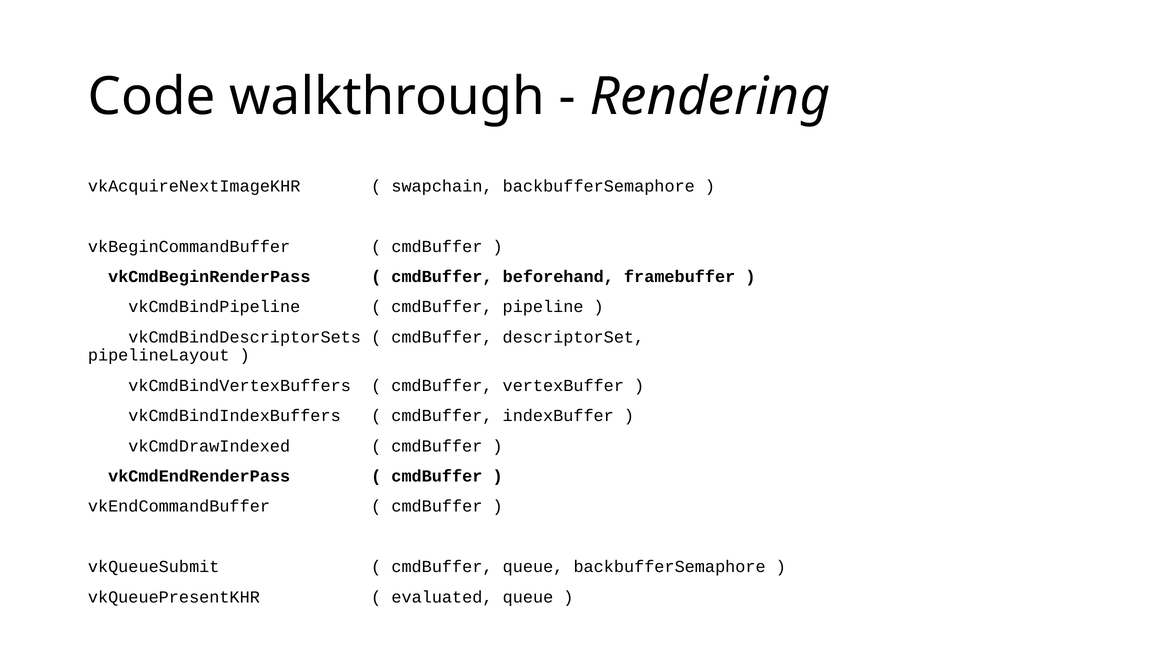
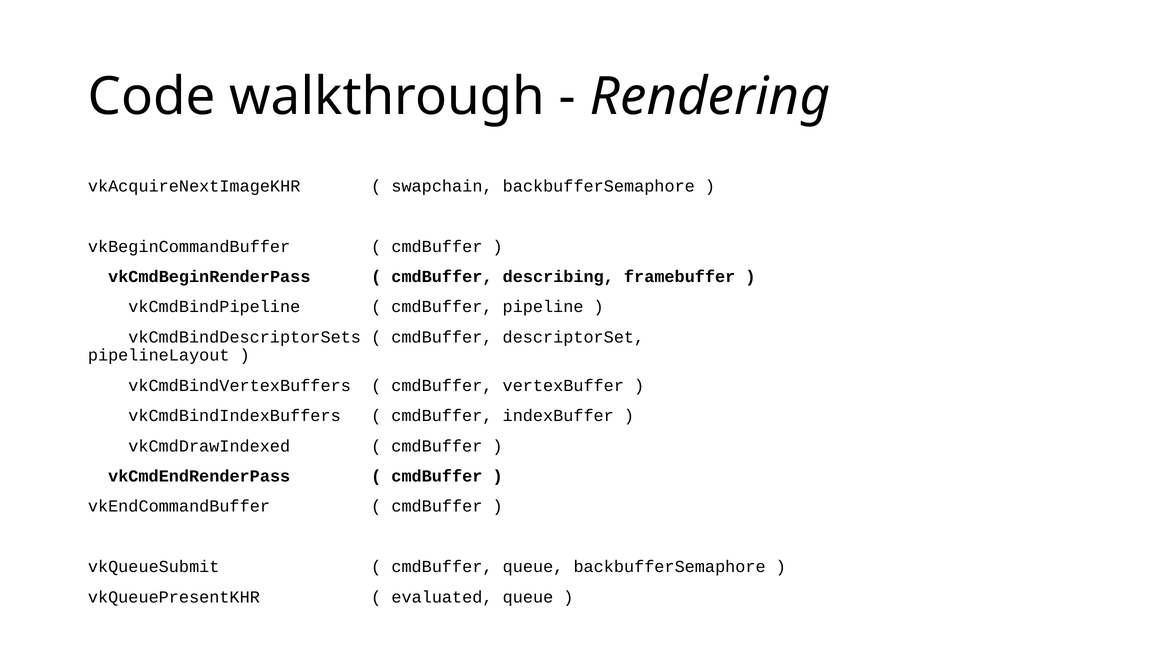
beforehand: beforehand -> describing
